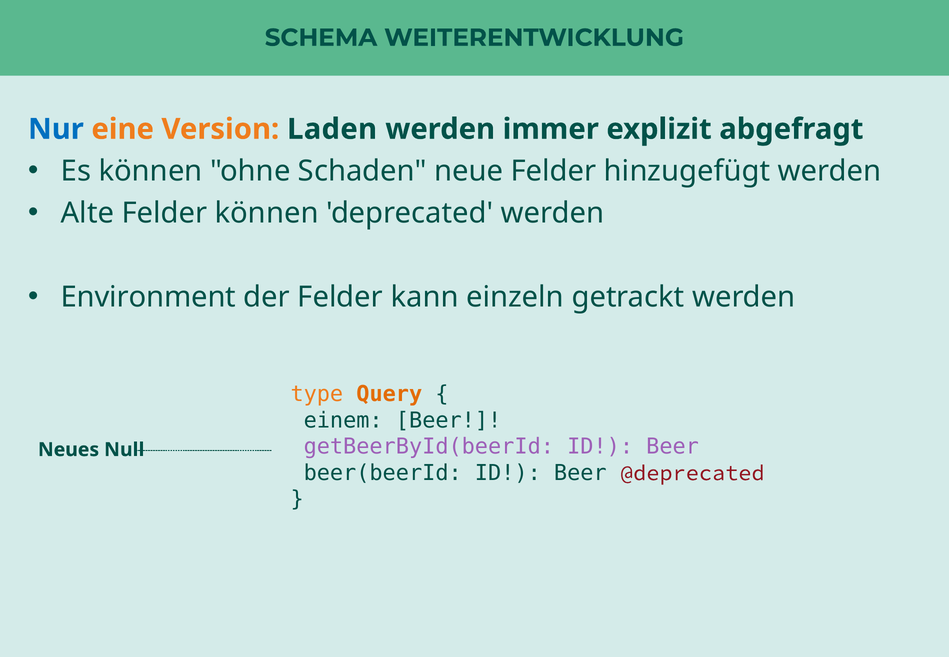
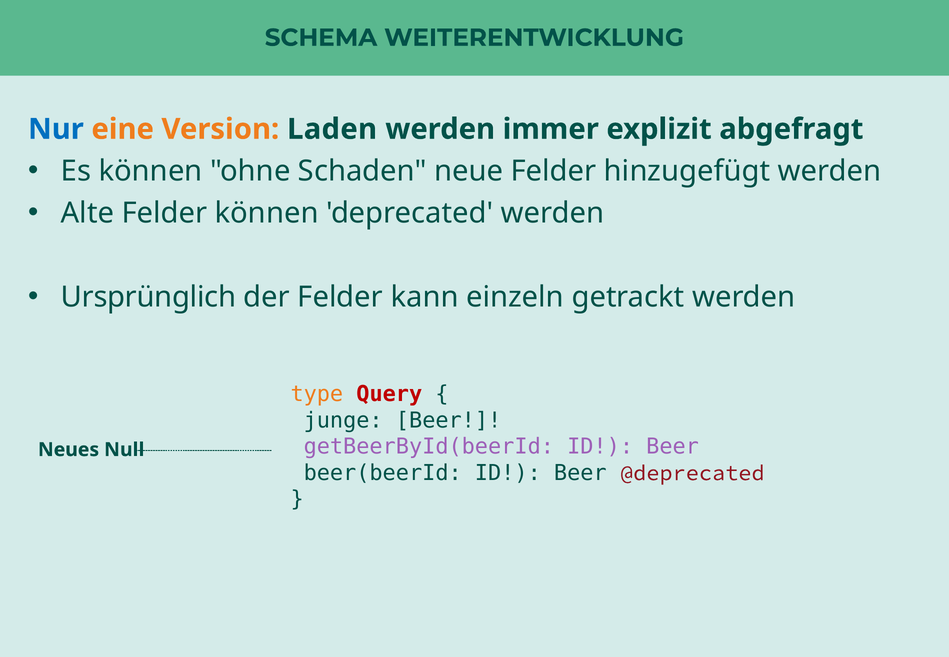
Environment: Environment -> Ursprünglich
Query colour: orange -> red
einem: einem -> junge
